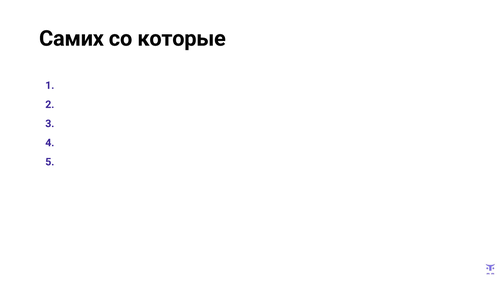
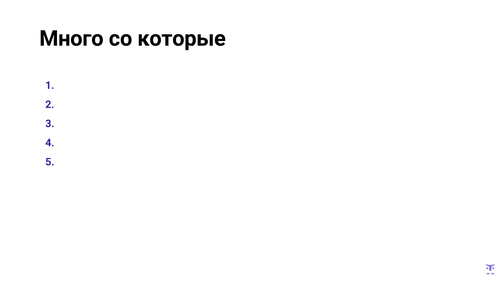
Самих: Самих -> Много
